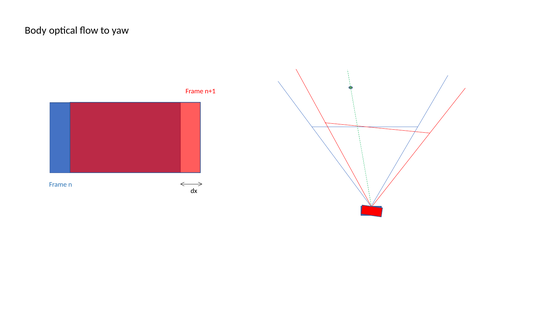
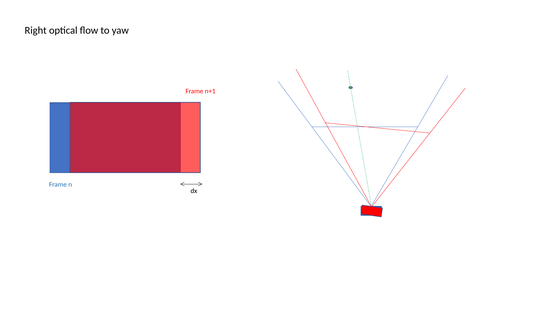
Body: Body -> Right
